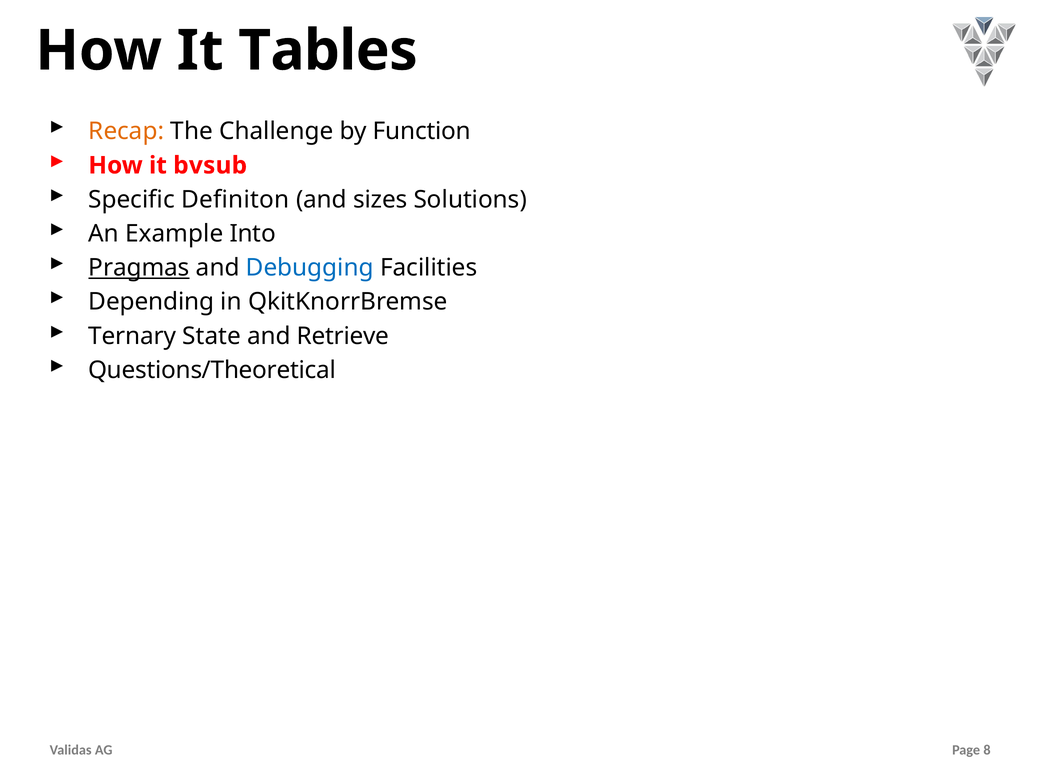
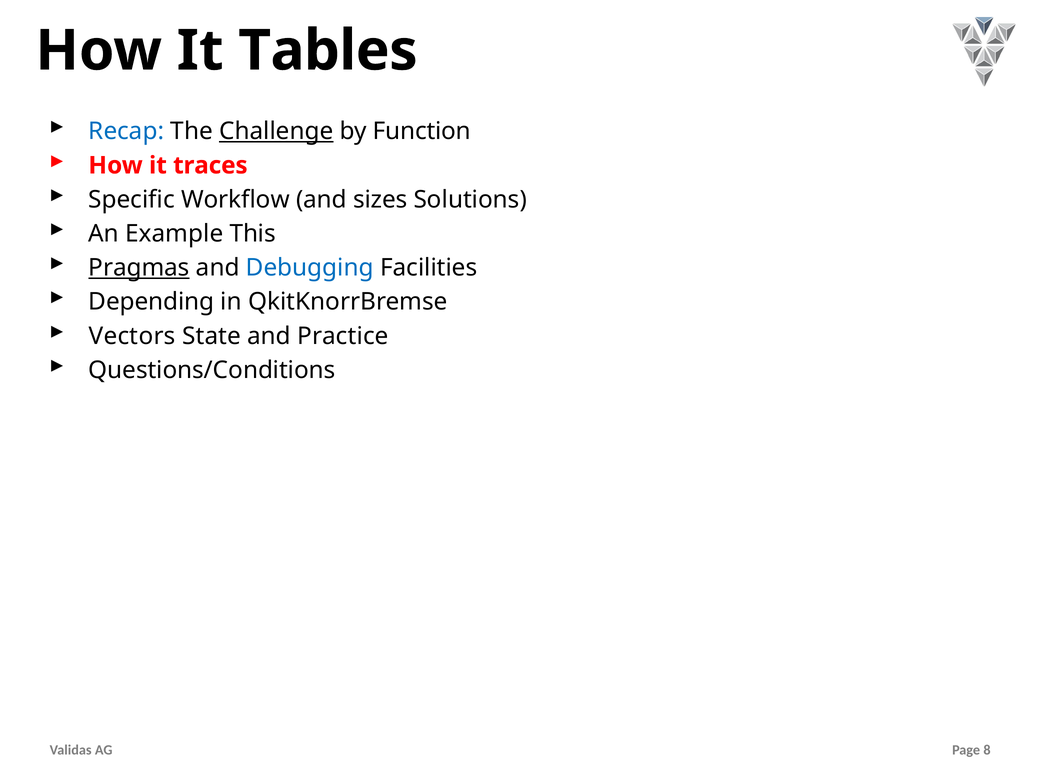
Recap colour: orange -> blue
Challenge underline: none -> present
bvsub: bvsub -> traces
Definiton: Definiton -> Workflow
Into: Into -> This
Ternary: Ternary -> Vectors
Retrieve: Retrieve -> Practice
Questions/Theoretical: Questions/Theoretical -> Questions/Conditions
